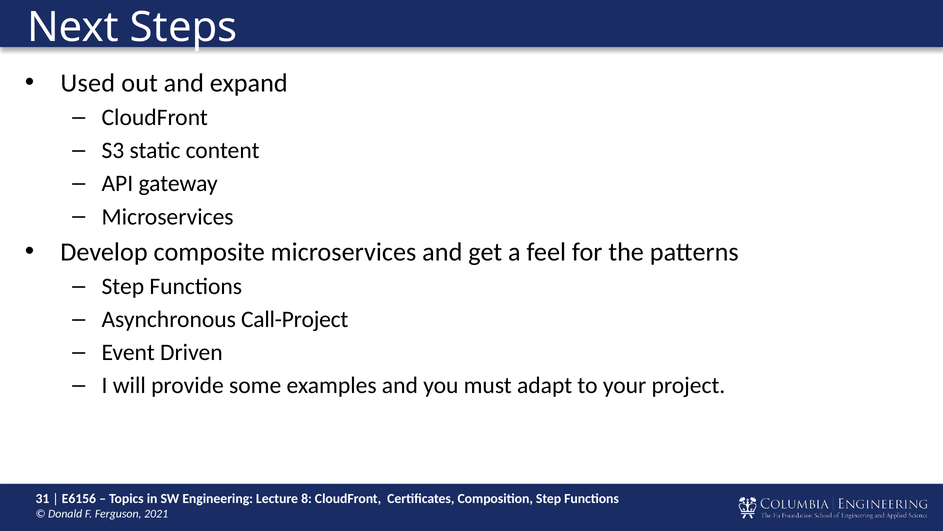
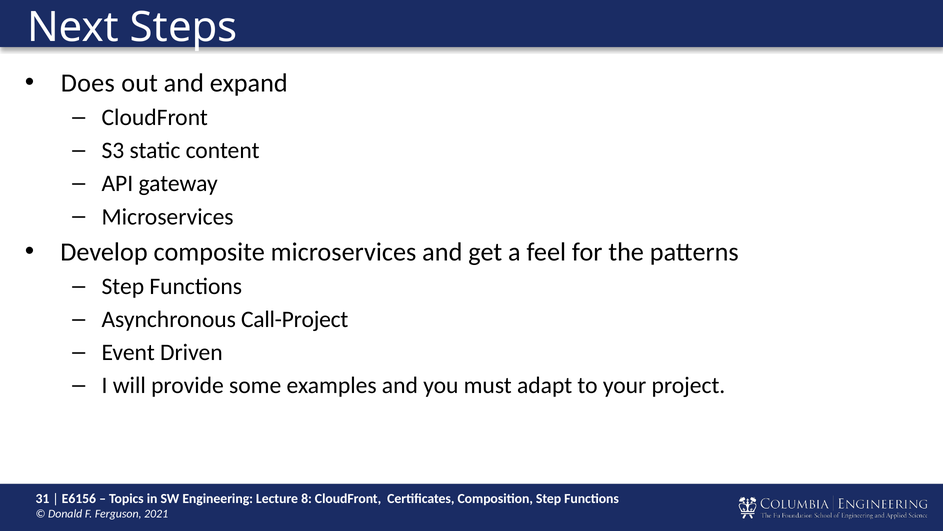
Used: Used -> Does
